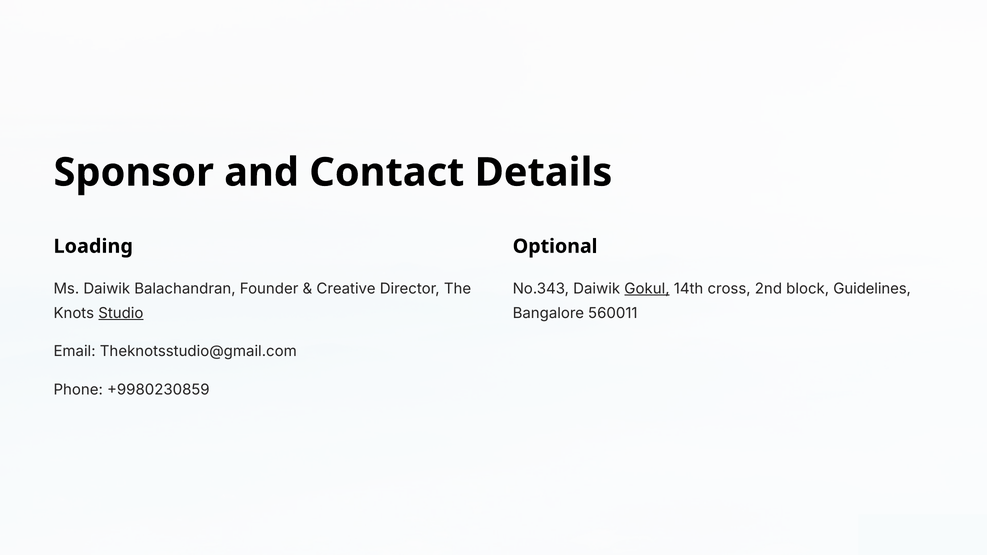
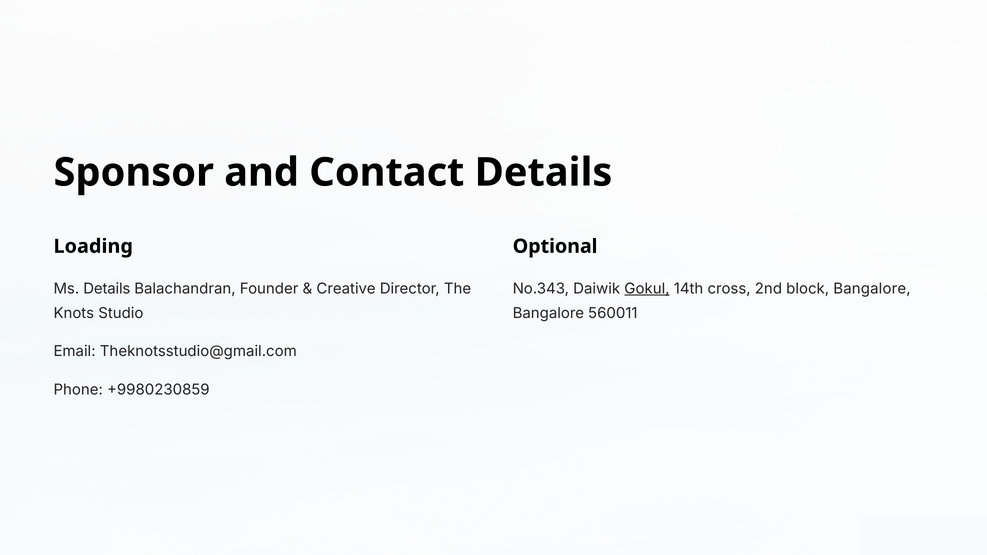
Ms Daiwik: Daiwik -> Details
block Guidelines: Guidelines -> Bangalore
Studio underline: present -> none
